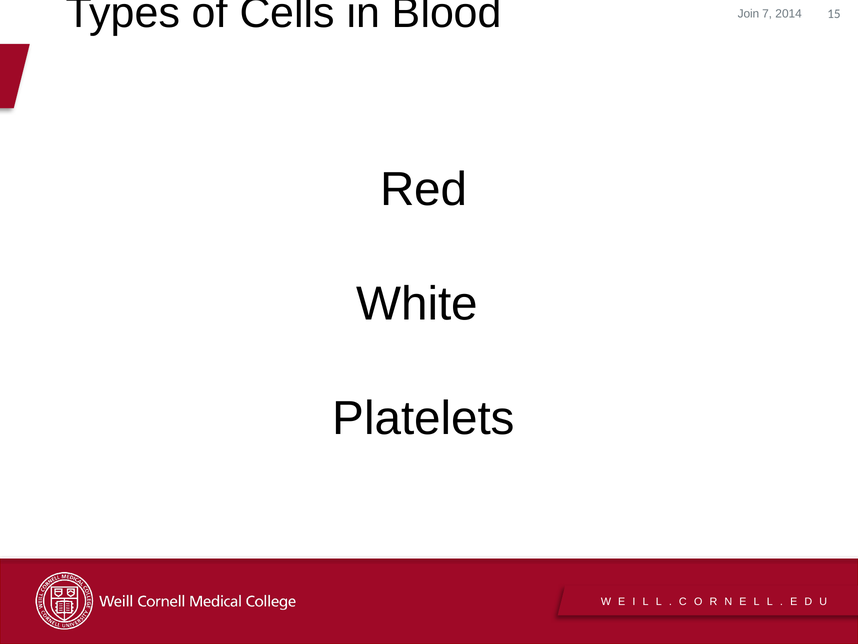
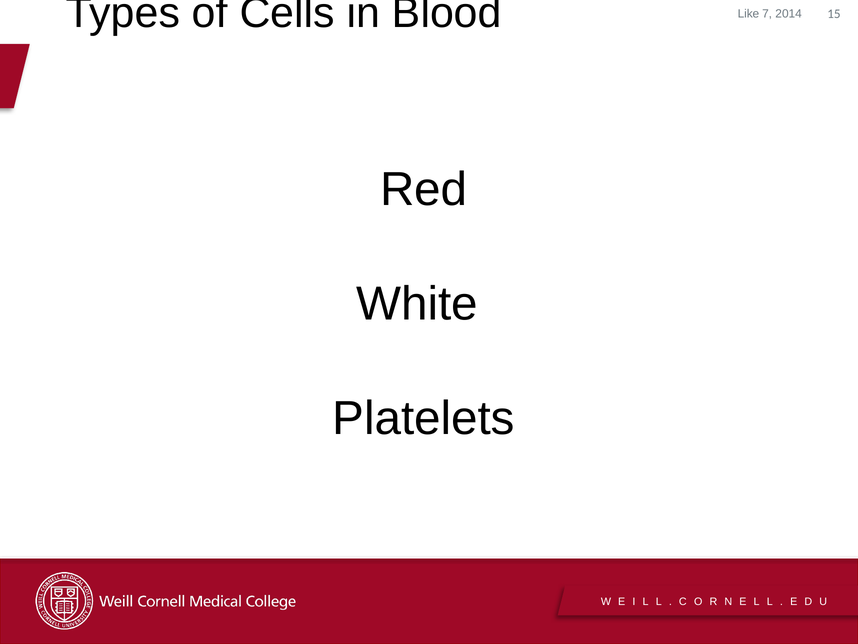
Join: Join -> Like
